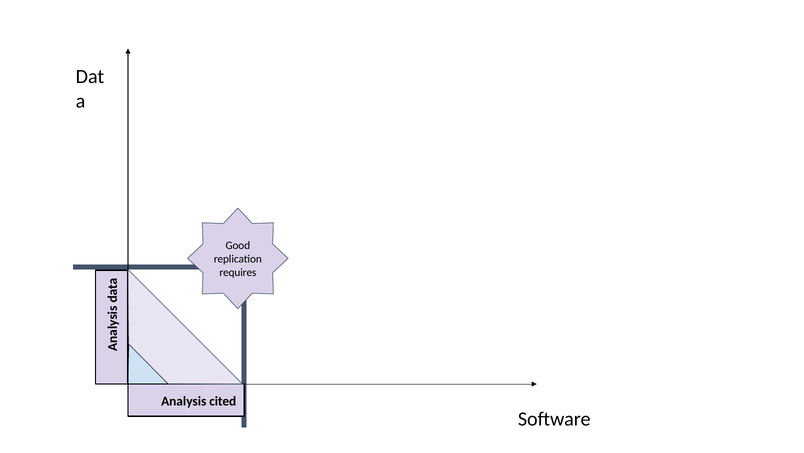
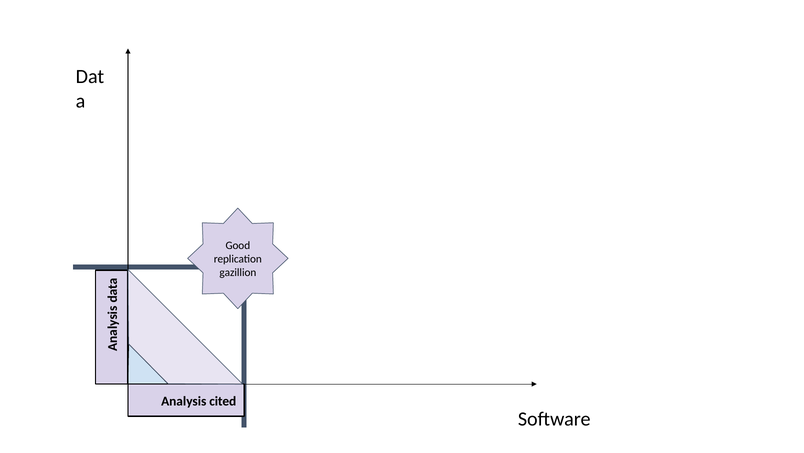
requires: requires -> gazillion
